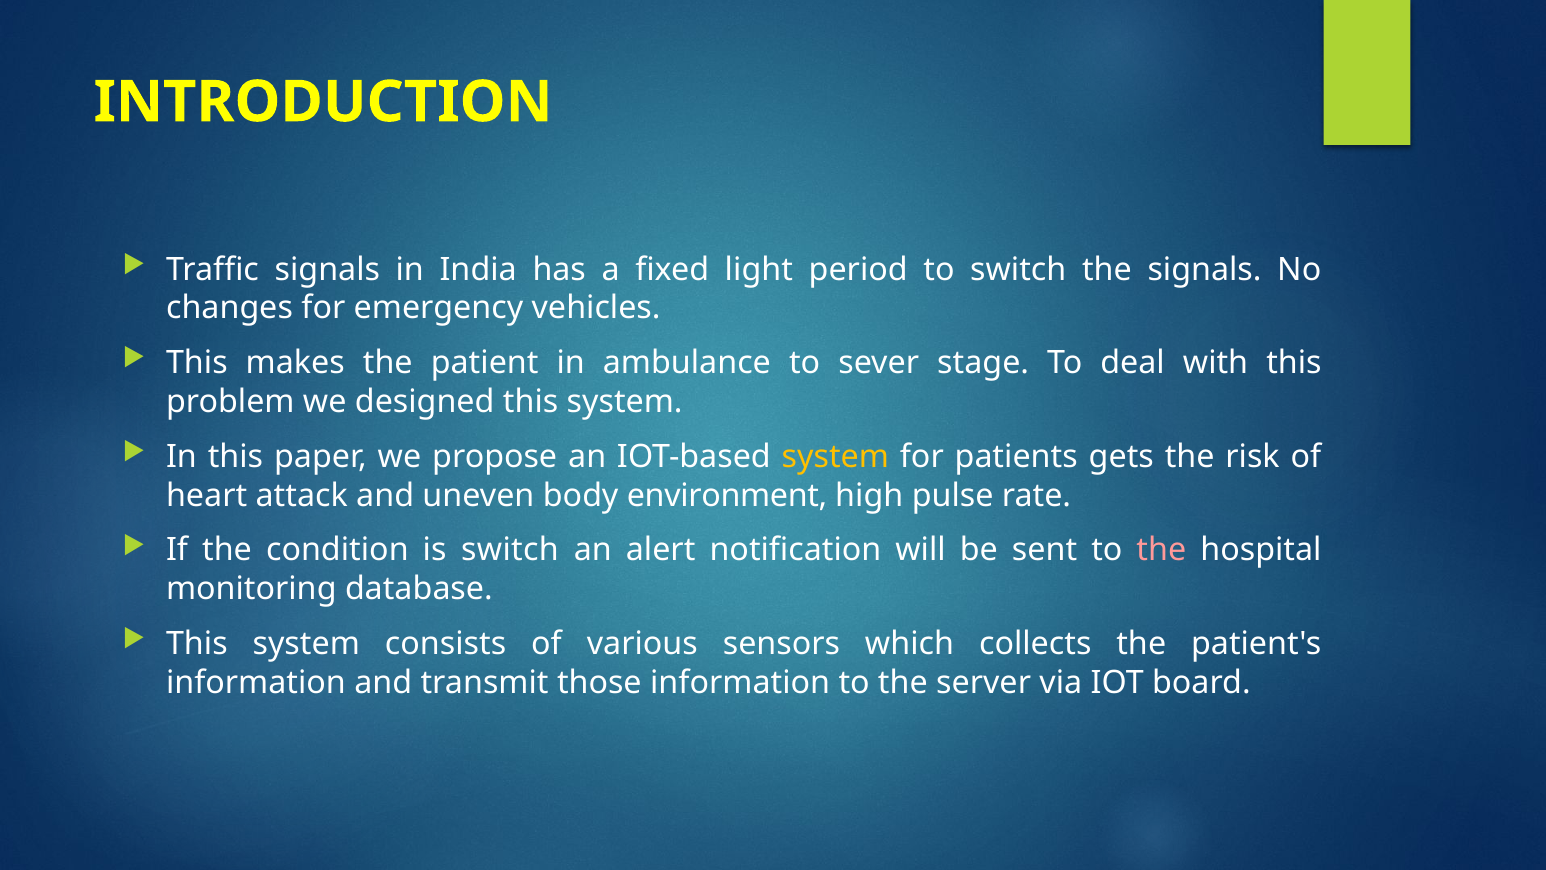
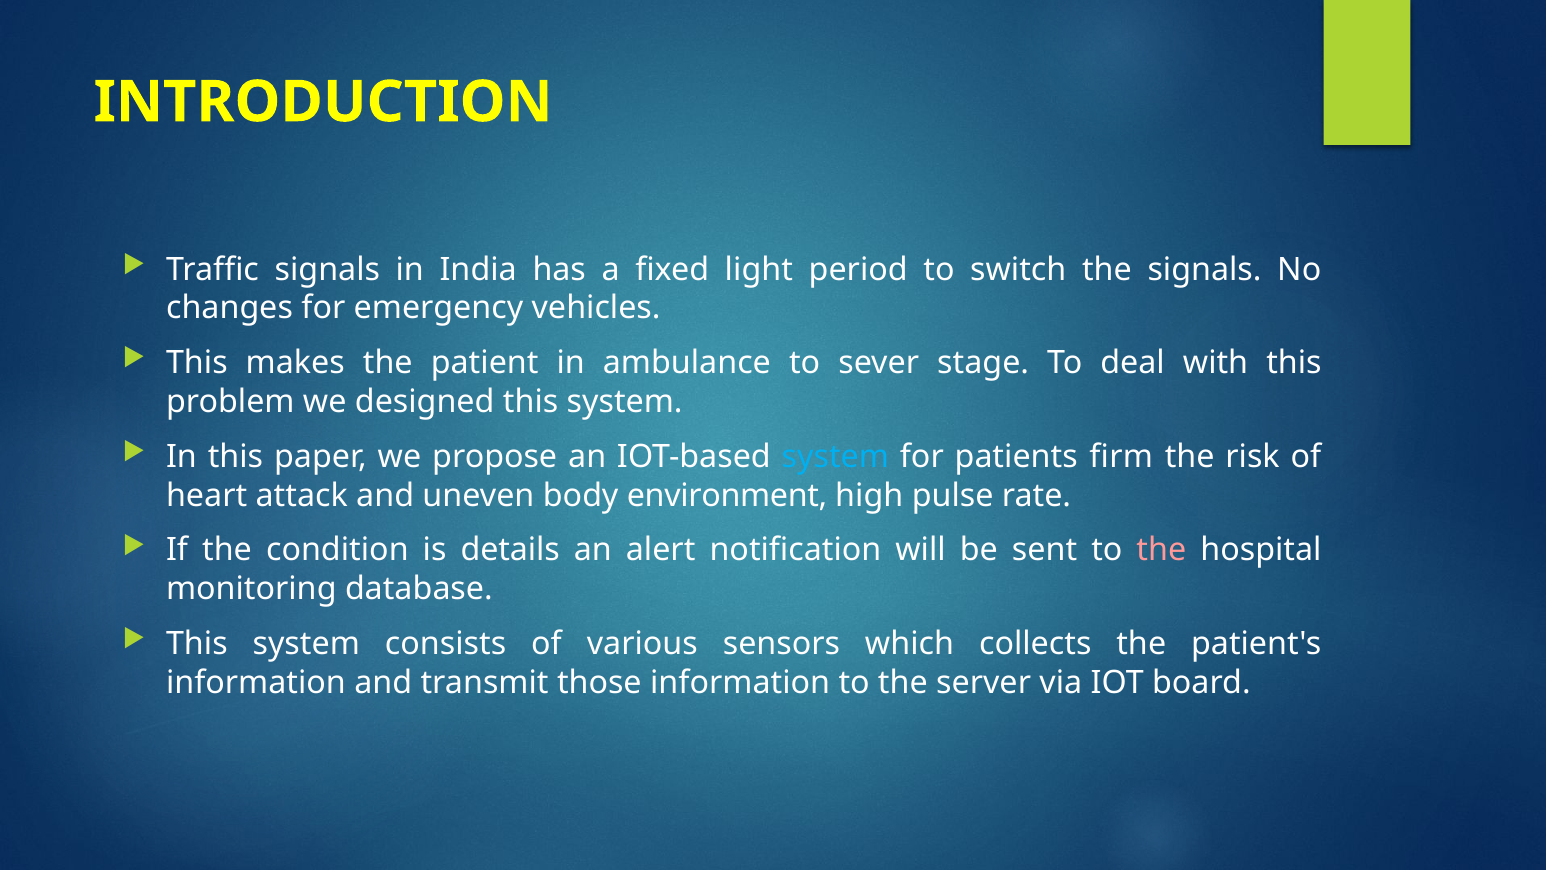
system at (835, 456) colour: yellow -> light blue
gets: gets -> firm
is switch: switch -> details
